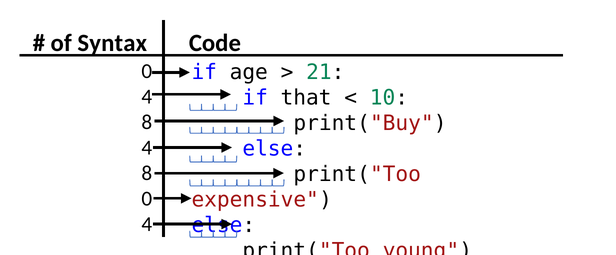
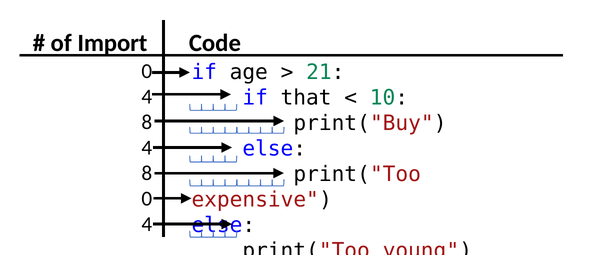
Syntax: Syntax -> Import
